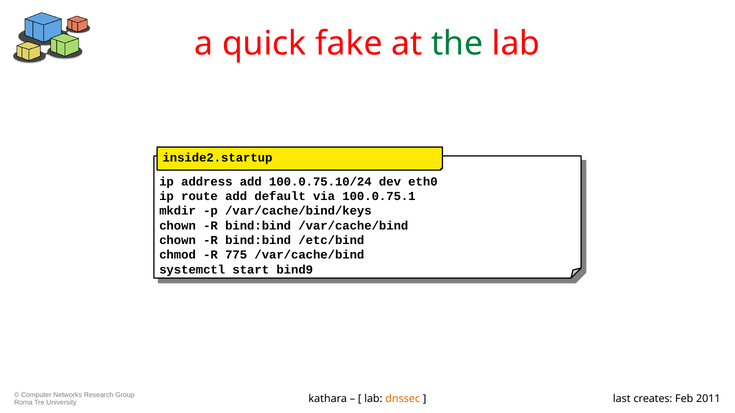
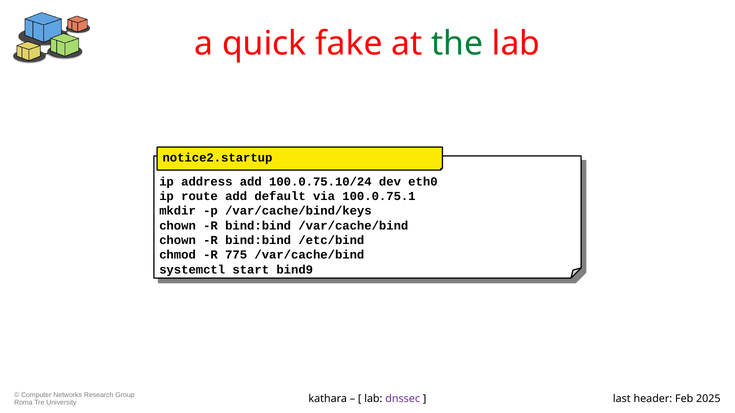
inside2.startup: inside2.startup -> notice2.startup
dnssec colour: orange -> purple
creates: creates -> header
2011: 2011 -> 2025
